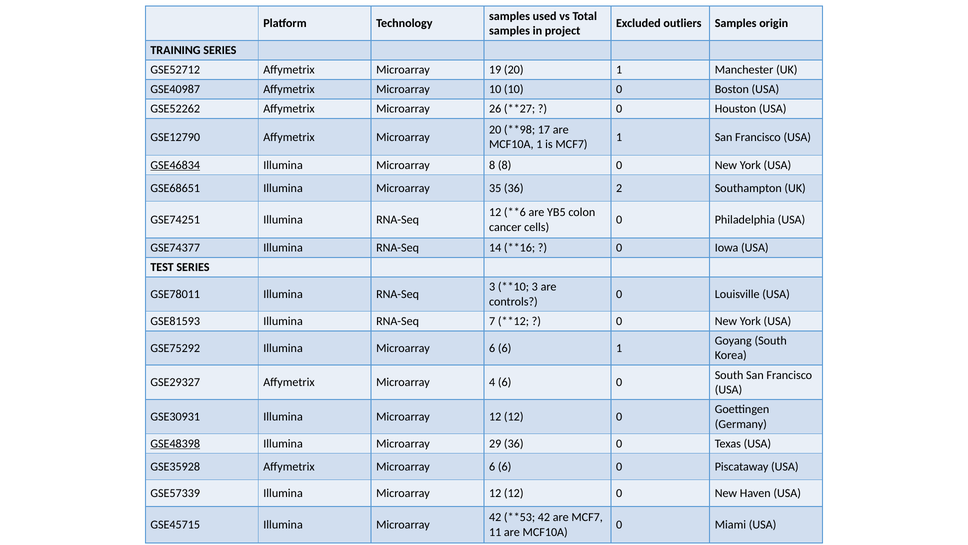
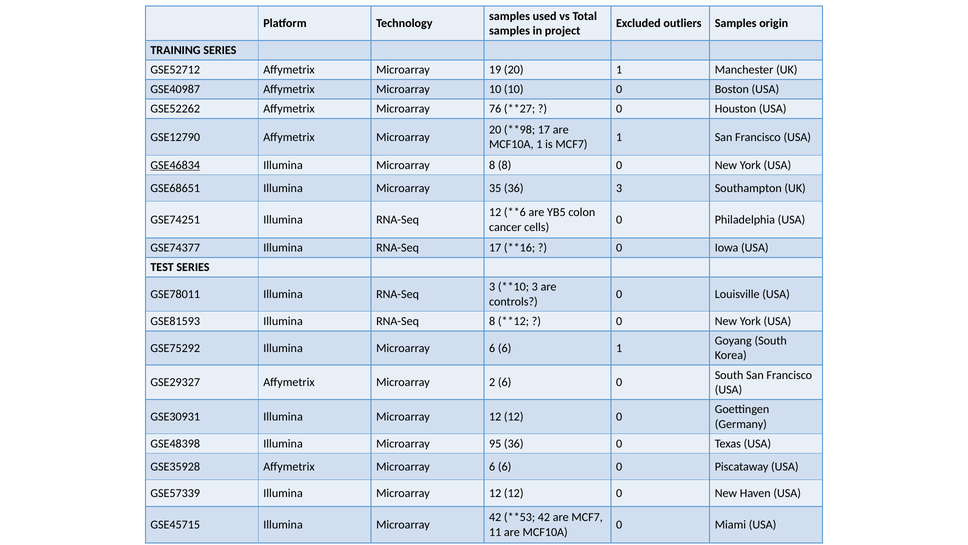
26: 26 -> 76
36 2: 2 -> 3
RNA-Seq 14: 14 -> 17
RNA-Seq 7: 7 -> 8
4: 4 -> 2
GSE48398 underline: present -> none
29: 29 -> 95
